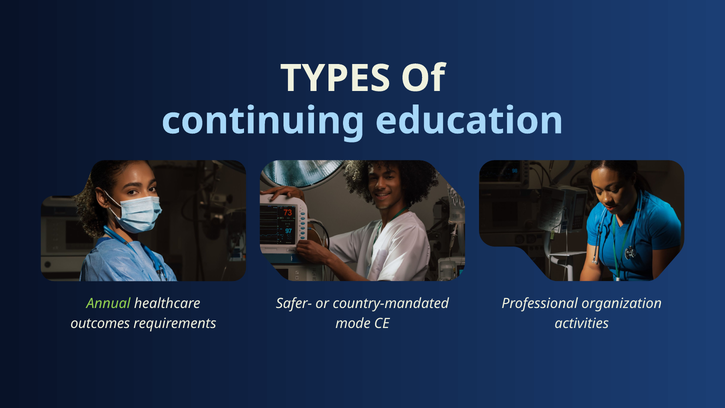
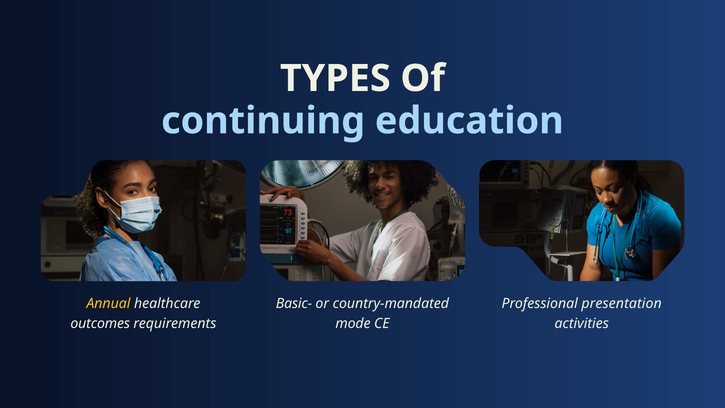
Annual colour: light green -> yellow
Safer-: Safer- -> Basic-
organization: organization -> presentation
